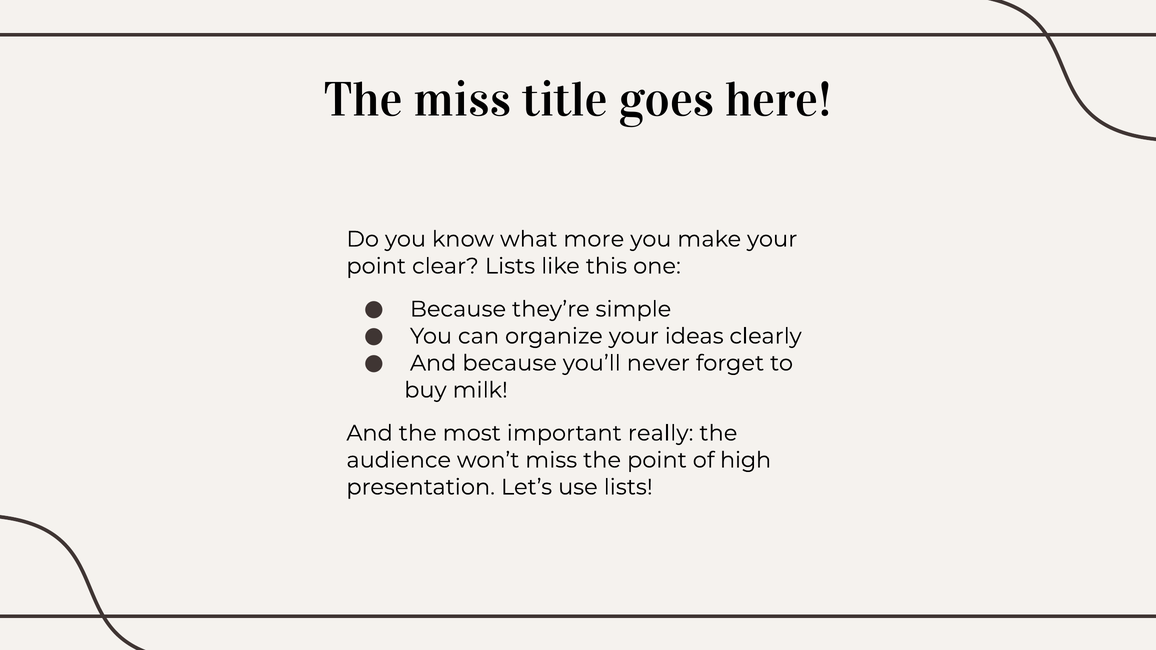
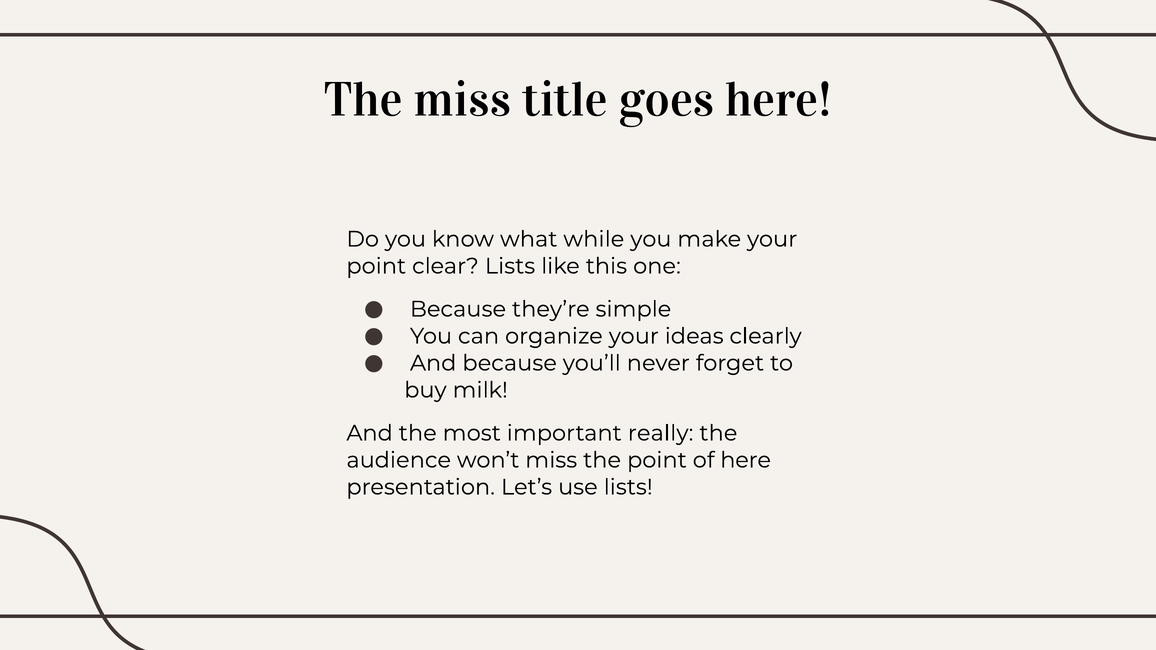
more: more -> while
of high: high -> here
